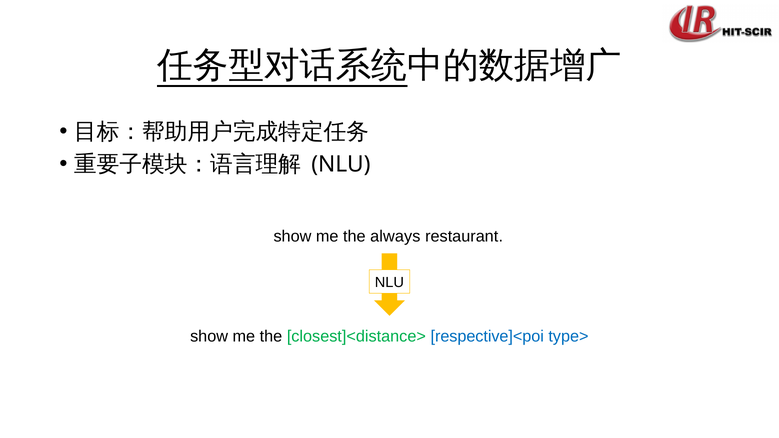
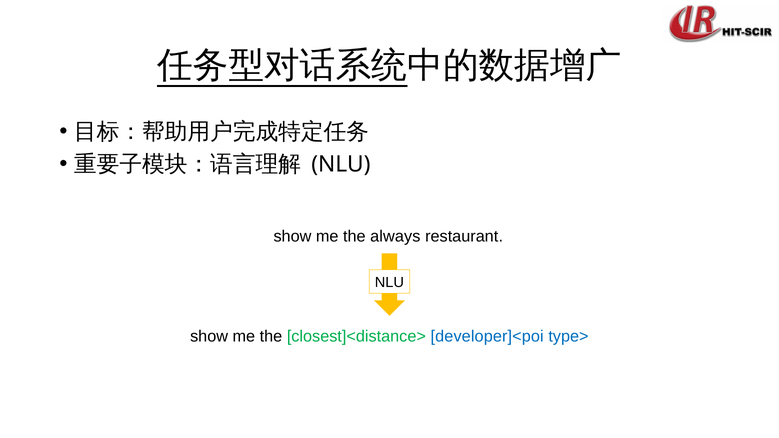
respective]<poi: respective]<poi -> developer]<poi
